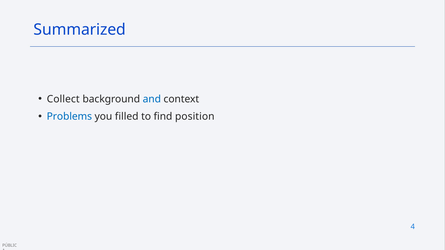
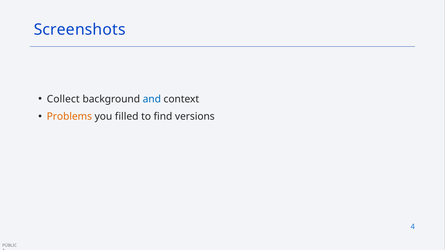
Summarized: Summarized -> Screenshots
Problems colour: blue -> orange
position: position -> versions
